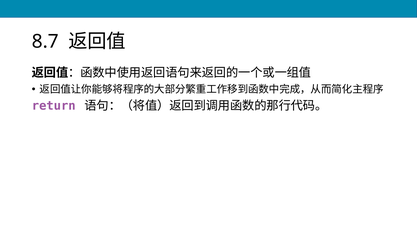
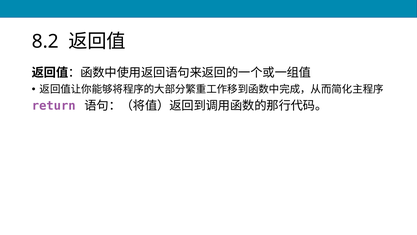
8.7: 8.7 -> 8.2
